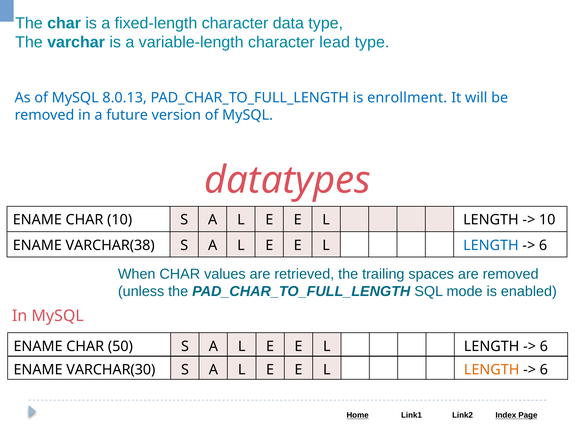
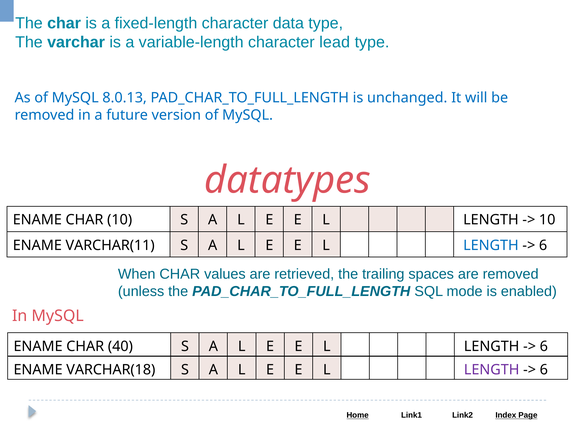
enrollment: enrollment -> unchanged
VARCHAR(38: VARCHAR(38 -> VARCHAR(11
50: 50 -> 40
VARCHAR(30: VARCHAR(30 -> VARCHAR(18
LENGTH at (492, 369) colour: orange -> purple
